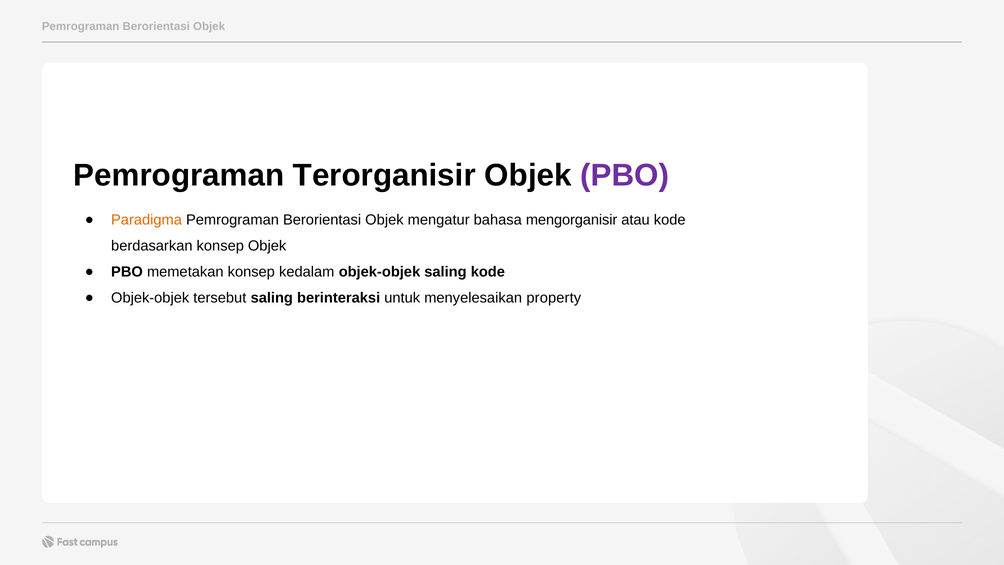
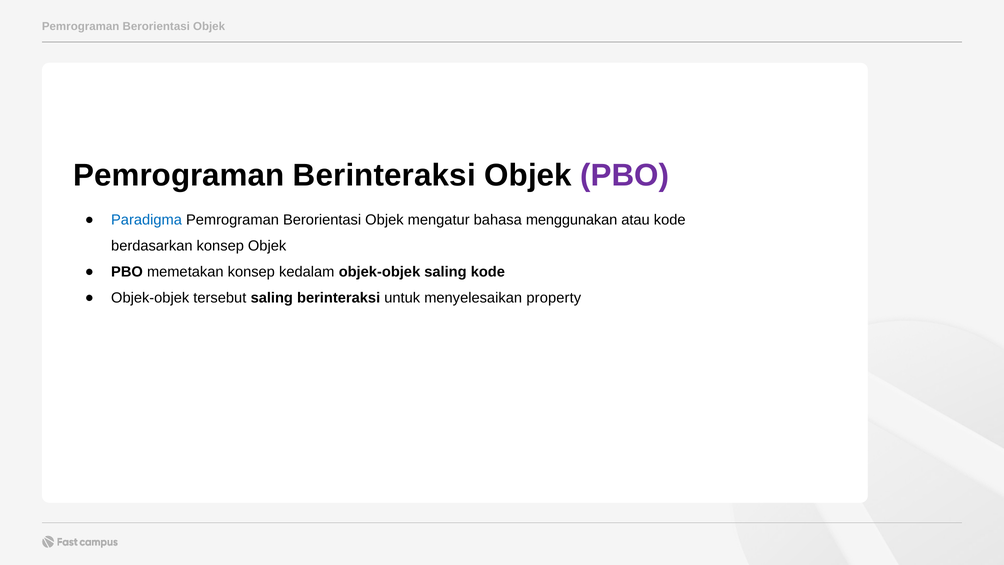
Pemrograman Terorganisir: Terorganisir -> Berinteraksi
Paradigma colour: orange -> blue
mengorganisir: mengorganisir -> menggunakan
